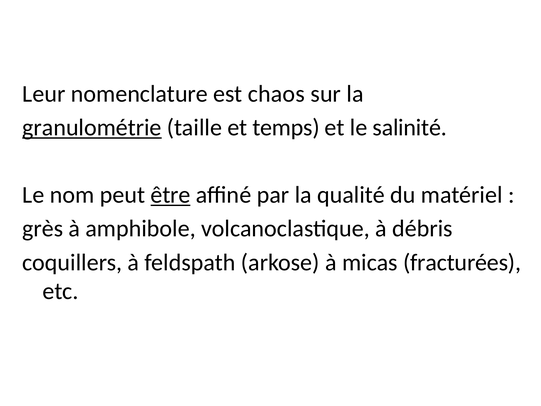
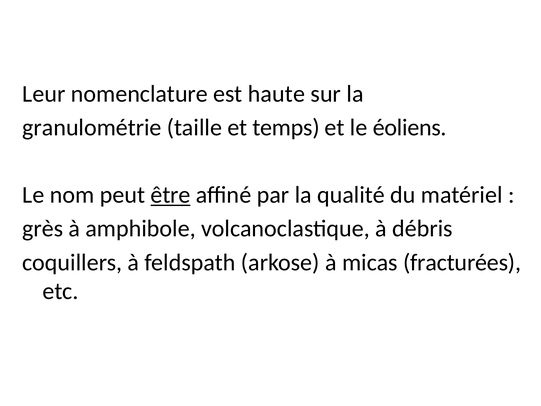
chaos: chaos -> haute
granulométrie underline: present -> none
salinité: salinité -> éoliens
